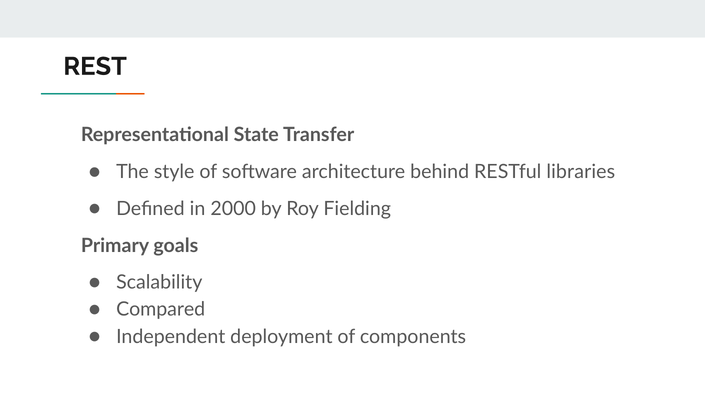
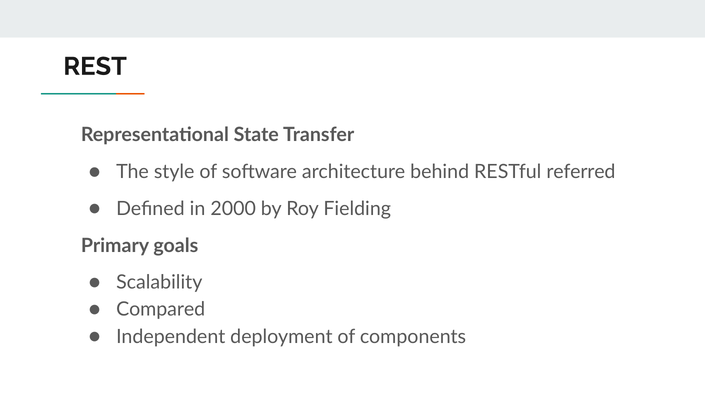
libraries: libraries -> referred
